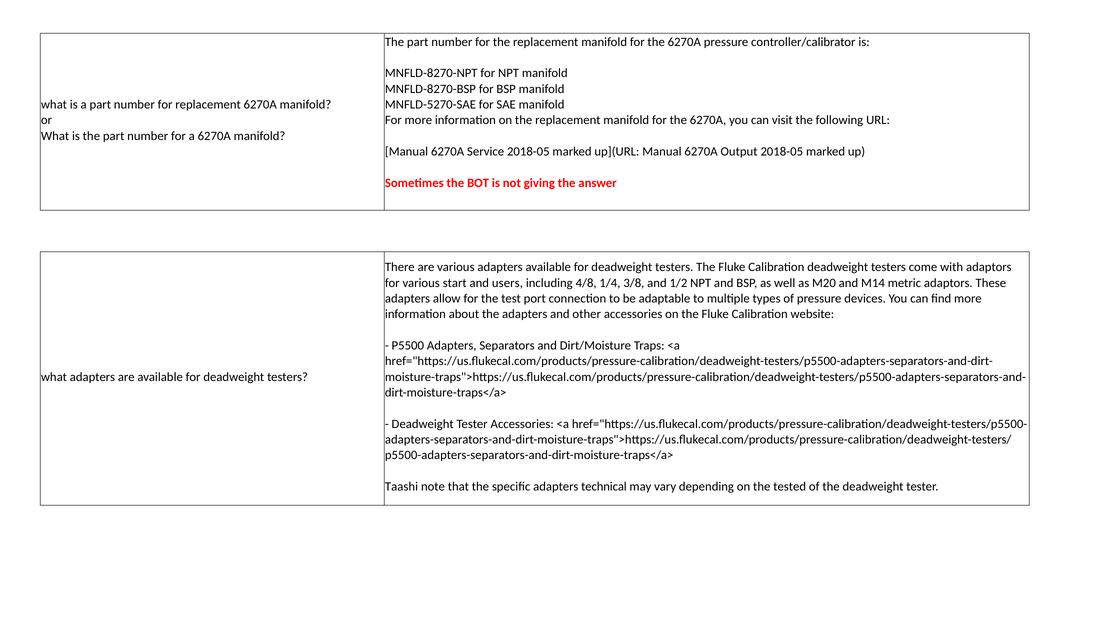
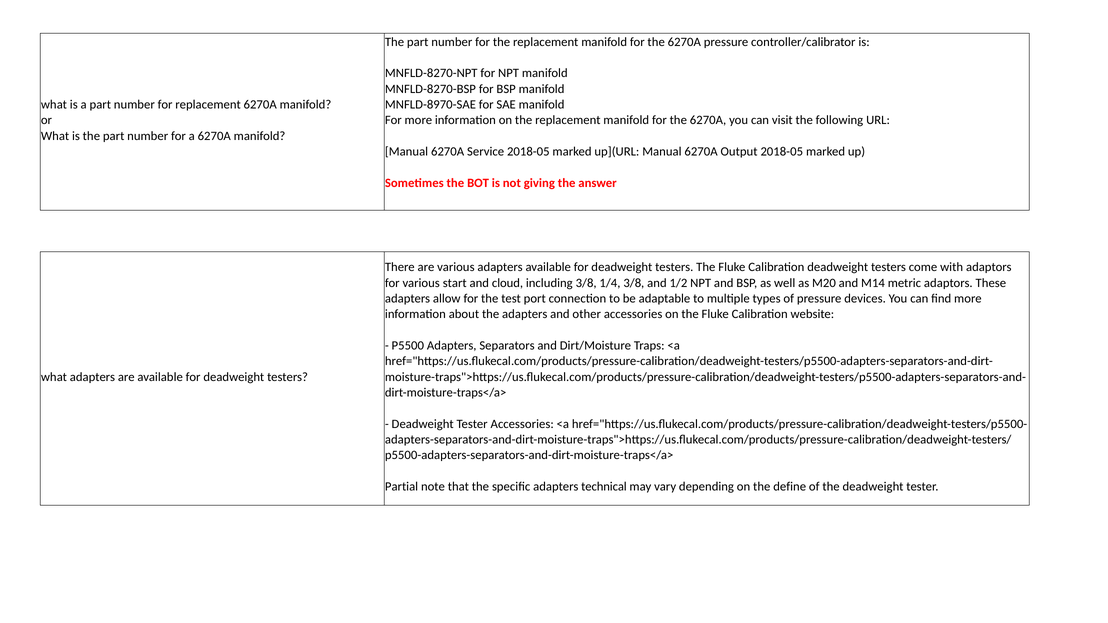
MNFLD-5270-SAE: MNFLD-5270-SAE -> MNFLD-8970-SAE
users: users -> cloud
including 4/8: 4/8 -> 3/8
Taashi: Taashi -> Partial
tested: tested -> define
